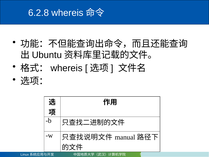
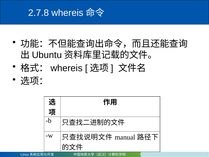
6.2.8: 6.2.8 -> 2.7.8
